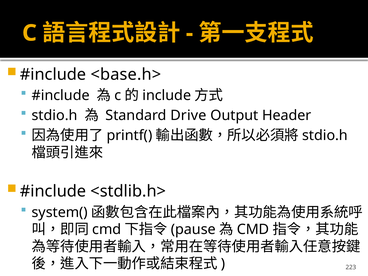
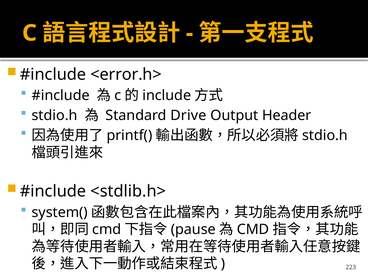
<base.h>: <base.h> -> <error.h>
